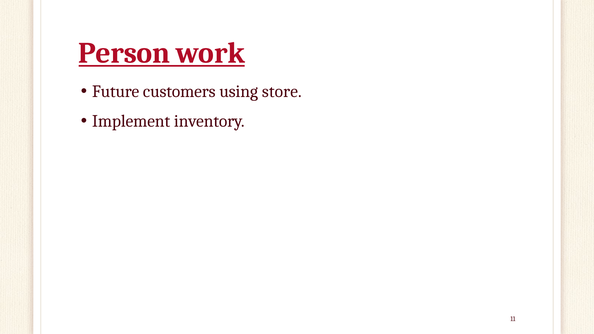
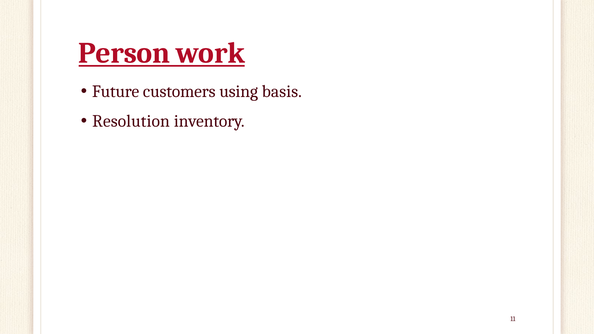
store: store -> basis
Implement: Implement -> Resolution
